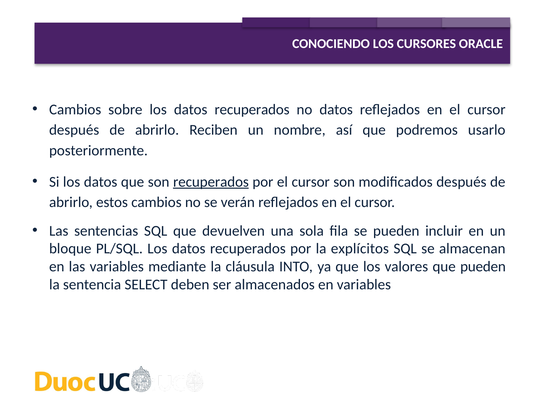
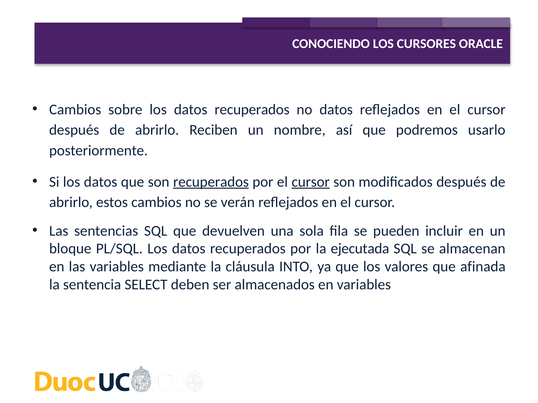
cursor at (311, 182) underline: none -> present
explícitos: explícitos -> ejecutada
que pueden: pueden -> afinada
